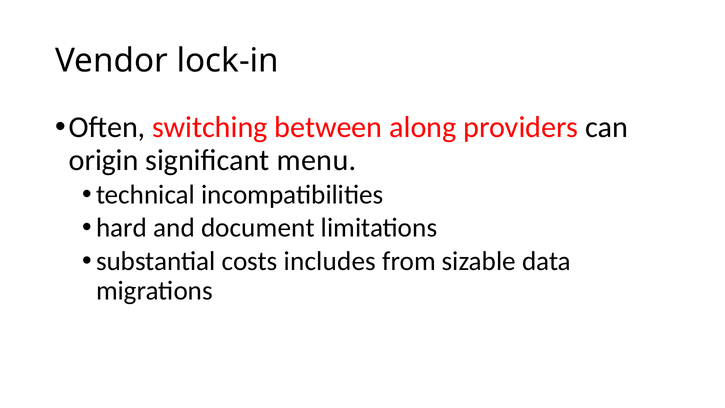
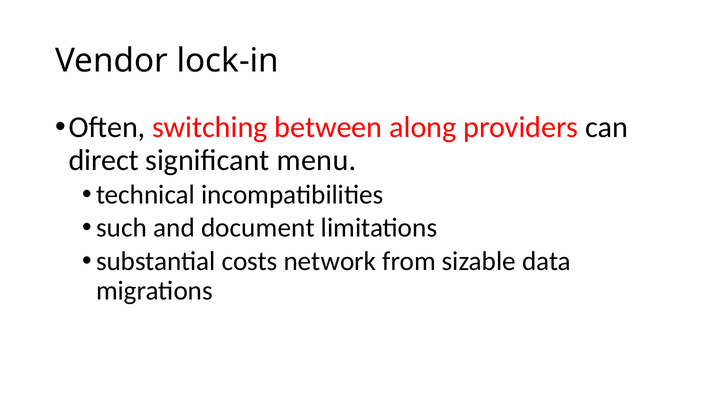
origin: origin -> direct
hard: hard -> such
includes: includes -> network
